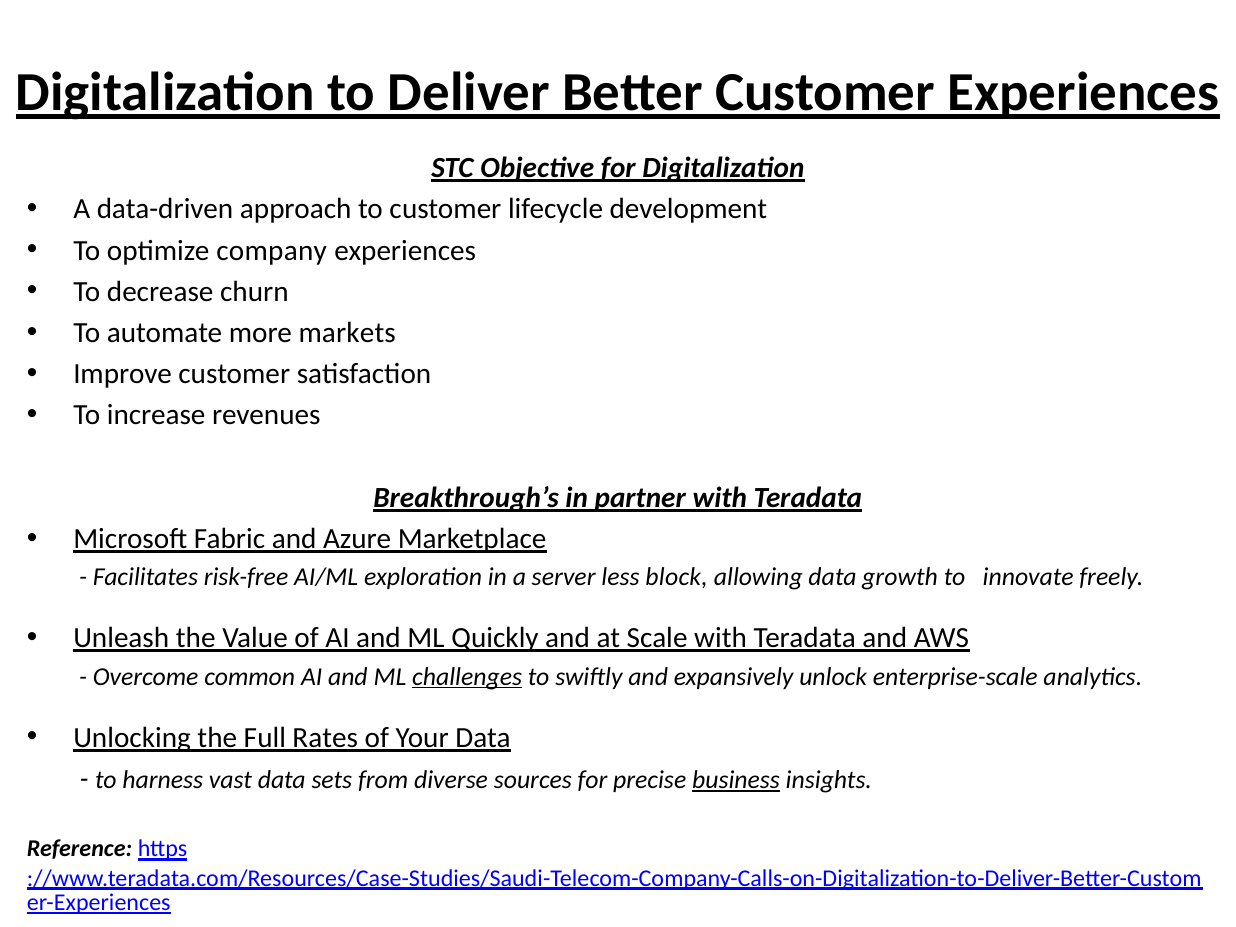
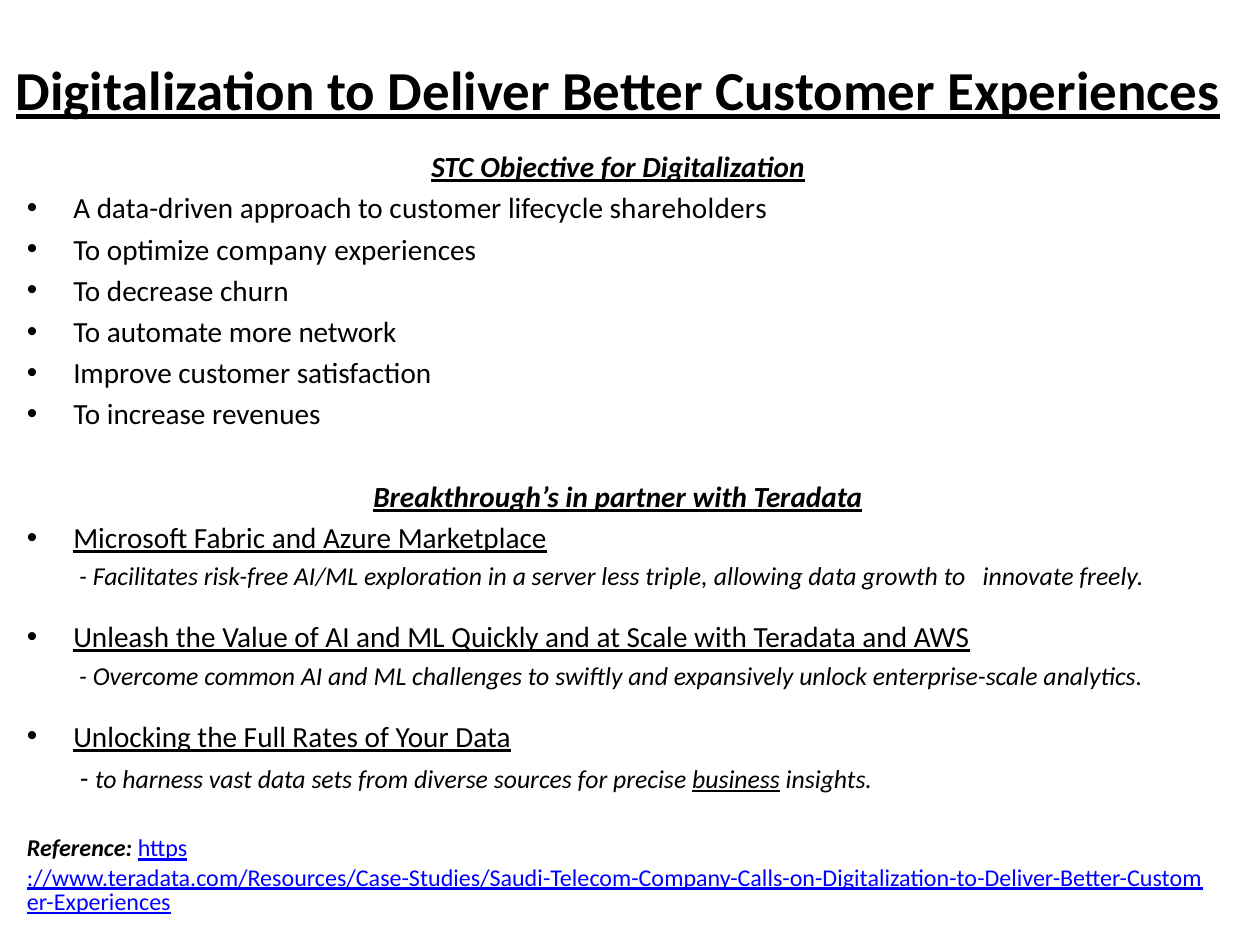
development: development -> shareholders
markets: markets -> network
block: block -> triple
challenges underline: present -> none
